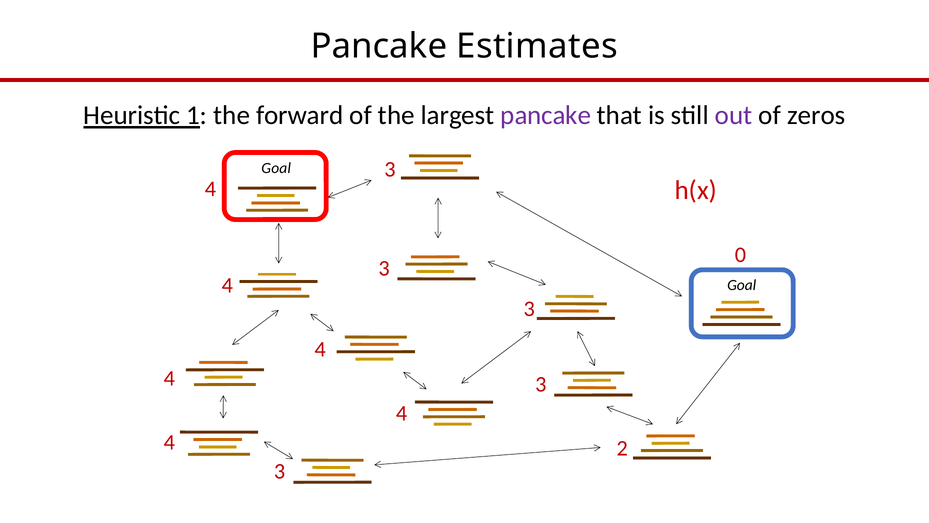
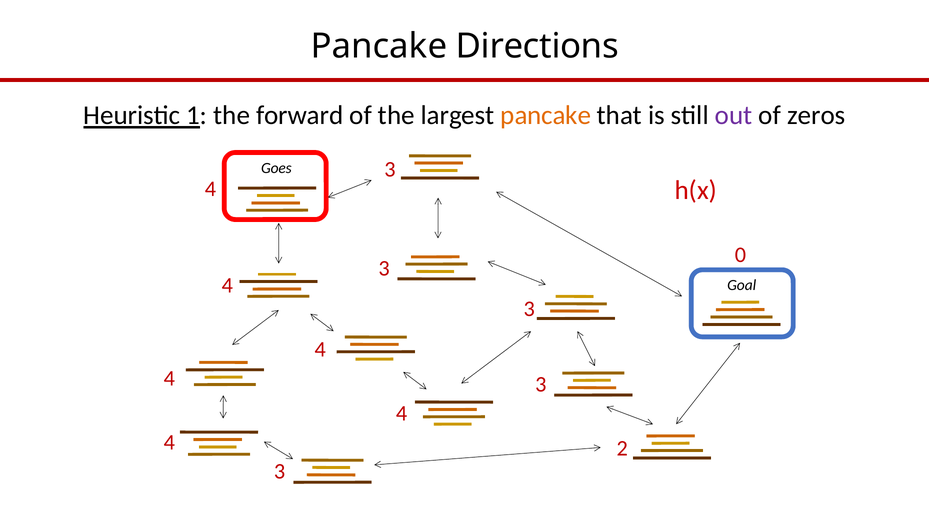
Estimates: Estimates -> Directions
pancake at (546, 115) colour: purple -> orange
Goal at (276, 168): Goal -> Goes
